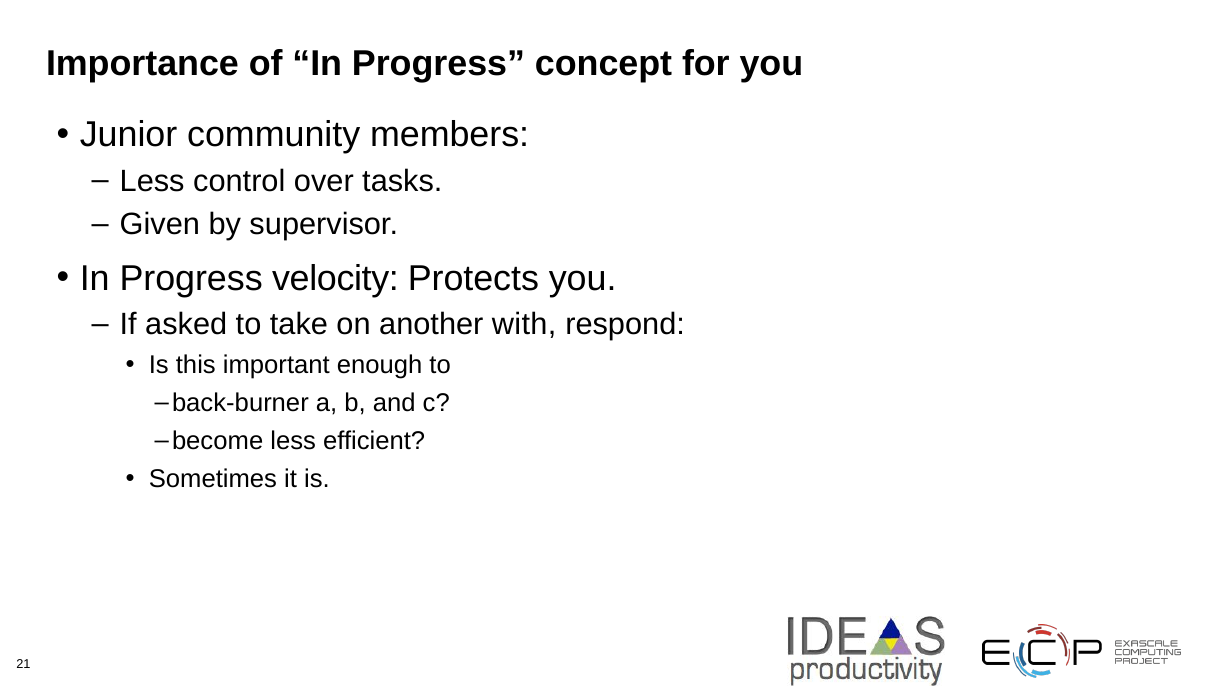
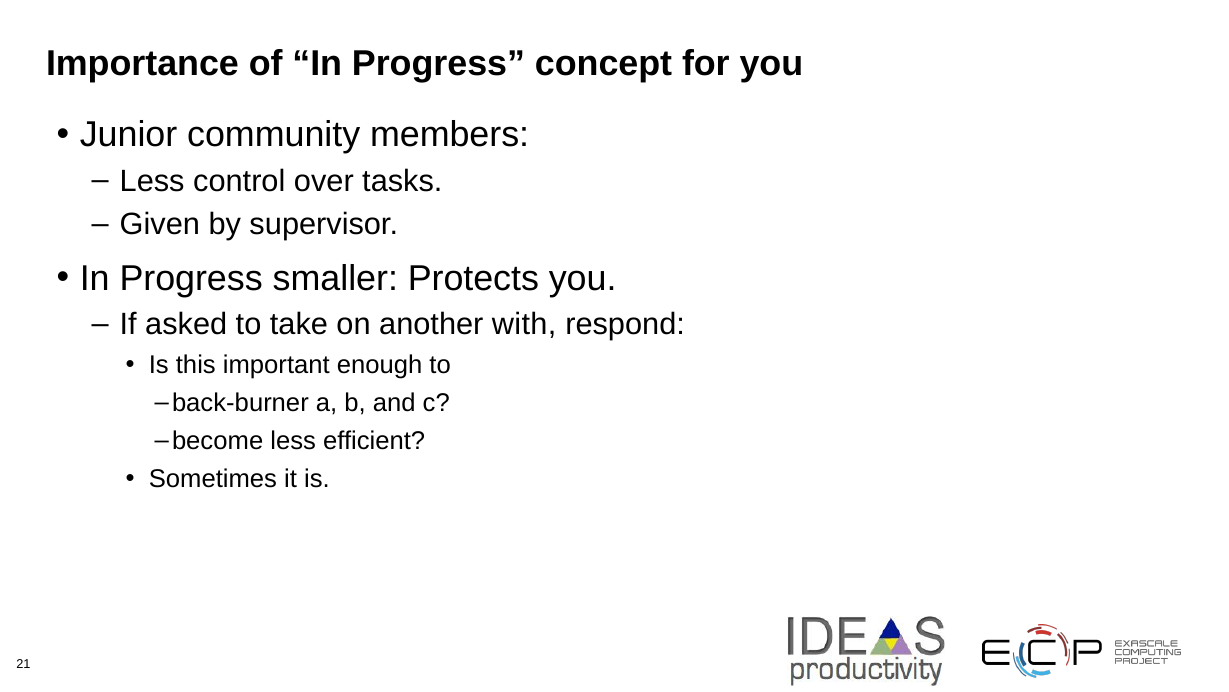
velocity: velocity -> smaller
